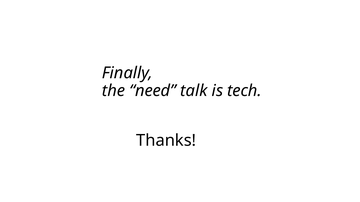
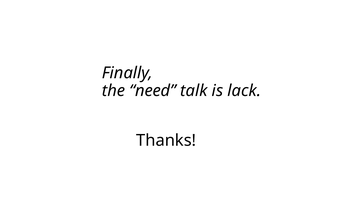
tech: tech -> lack
